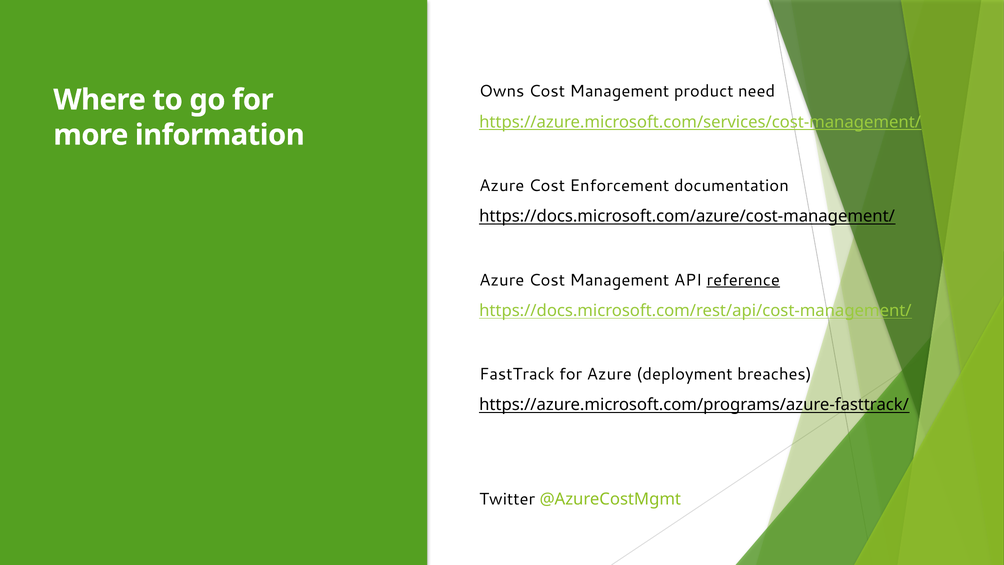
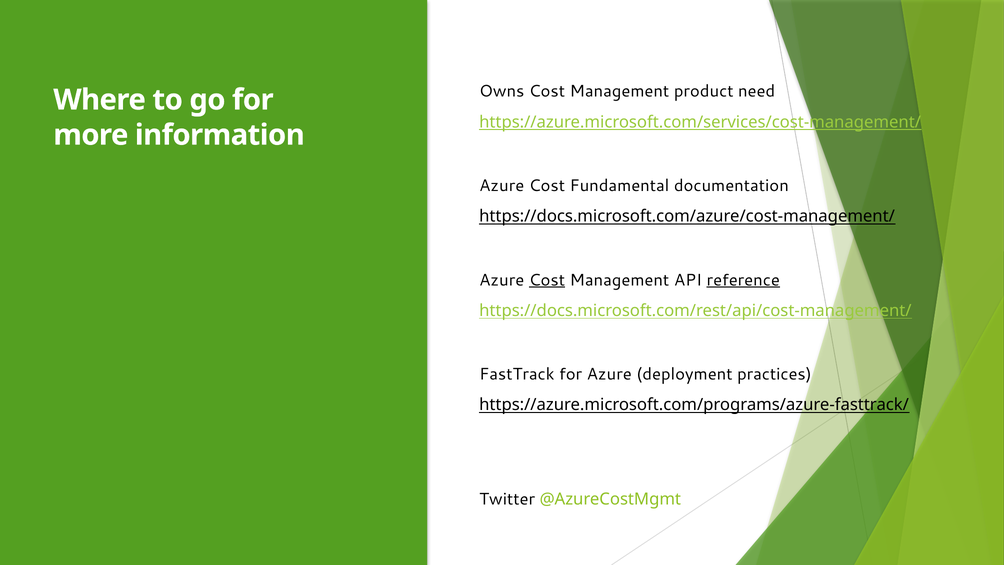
Enforcement: Enforcement -> Fundamental
Cost at (547, 280) underline: none -> present
breaches: breaches -> practices
